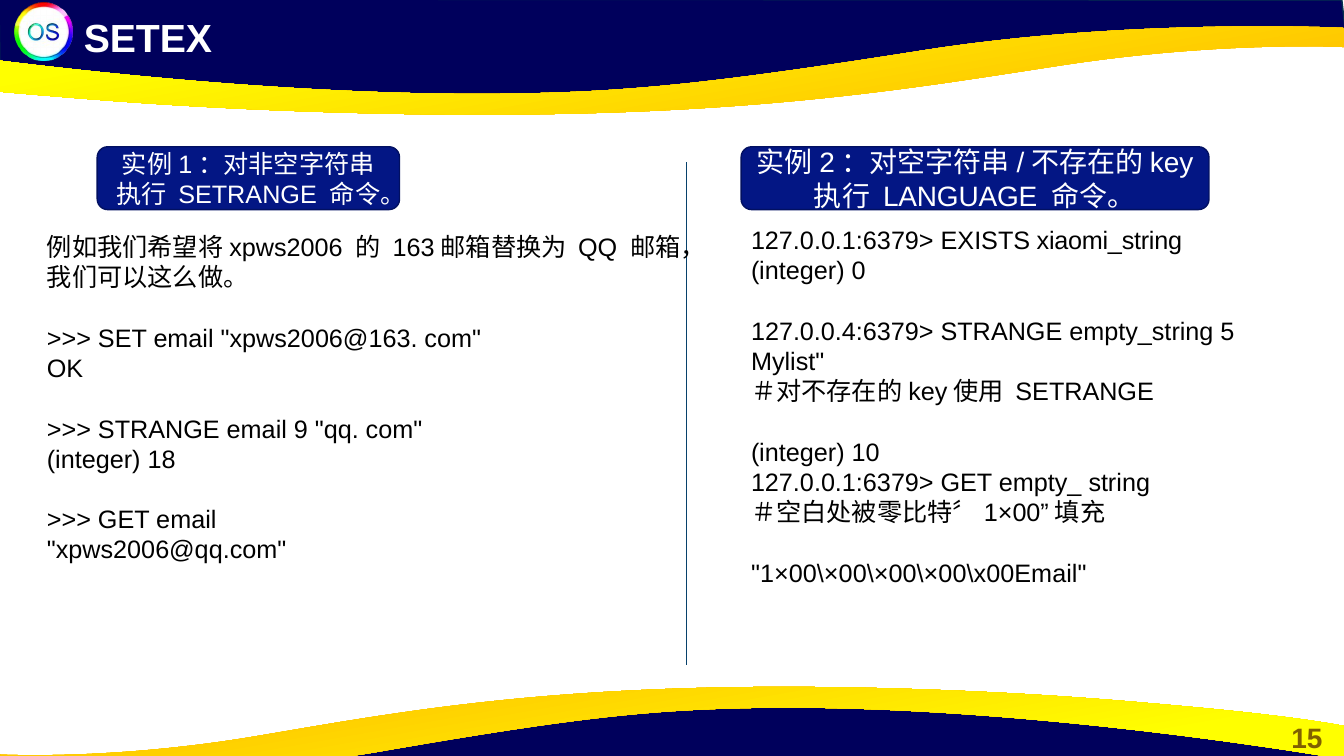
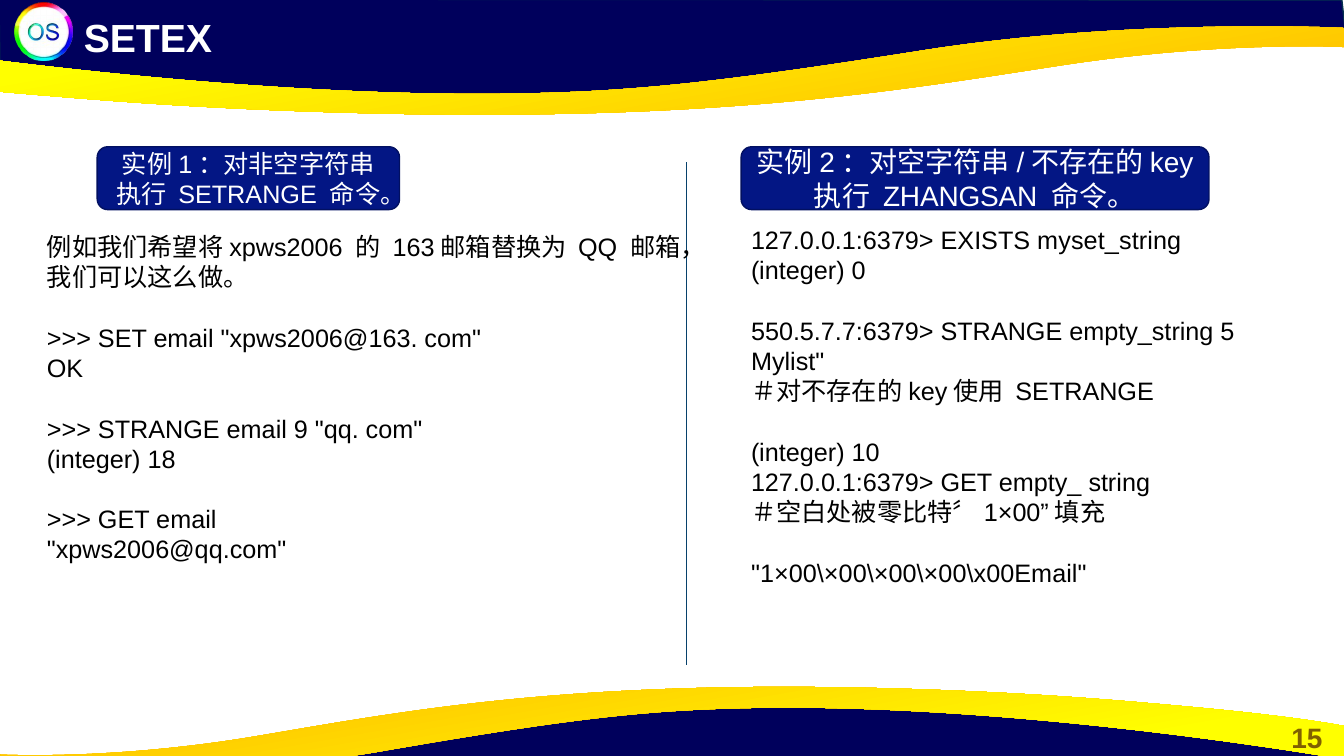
LANGUAGE: LANGUAGE -> ZHANGSAN
xiaomi_string: xiaomi_string -> myset_string
127.0.0.4:6379>: 127.0.0.4:6379> -> 550.5.7.7:6379>
